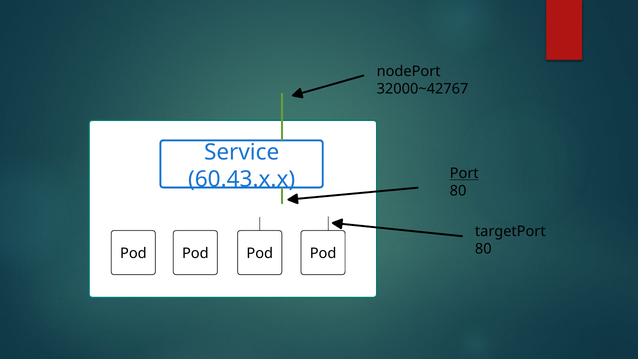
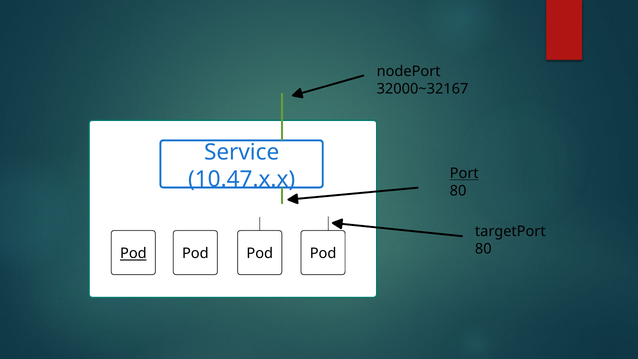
32000~42767: 32000~42767 -> 32000~32167
60.43.x.x: 60.43.x.x -> 10.47.x.x
Pod at (133, 254) underline: none -> present
